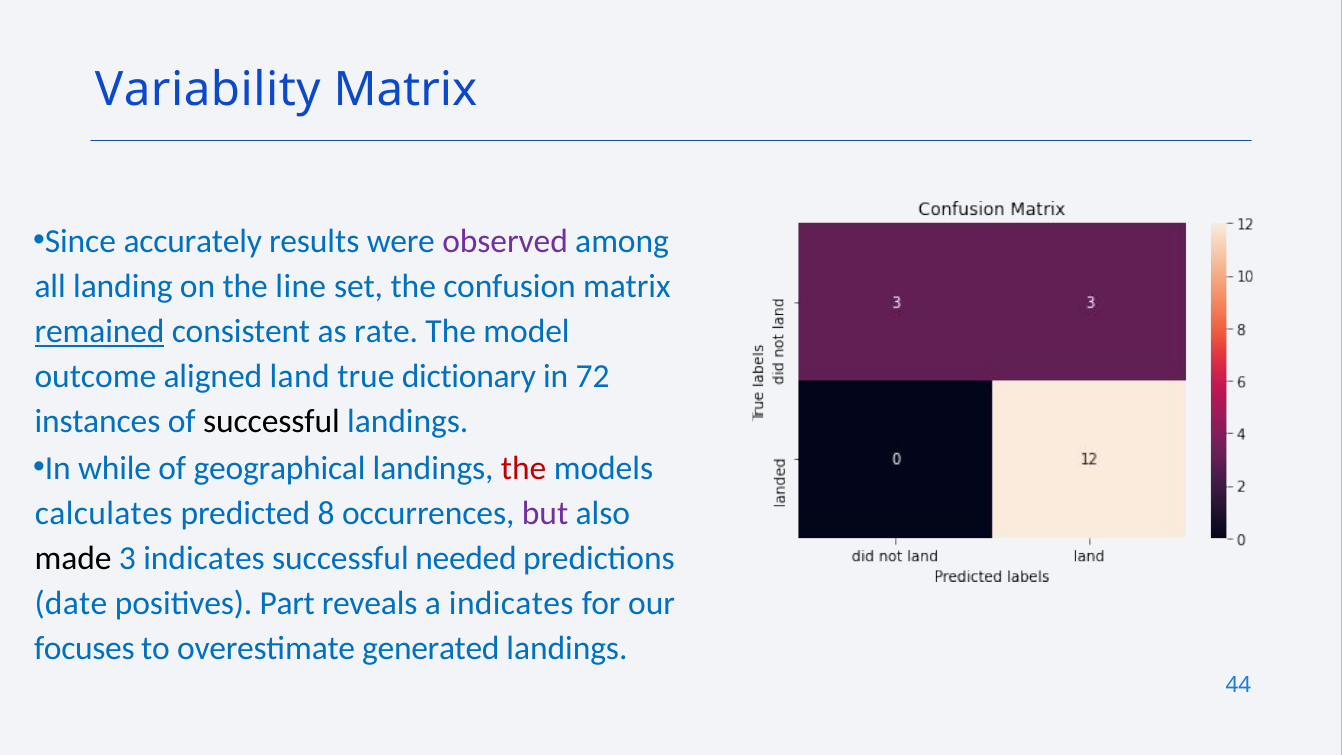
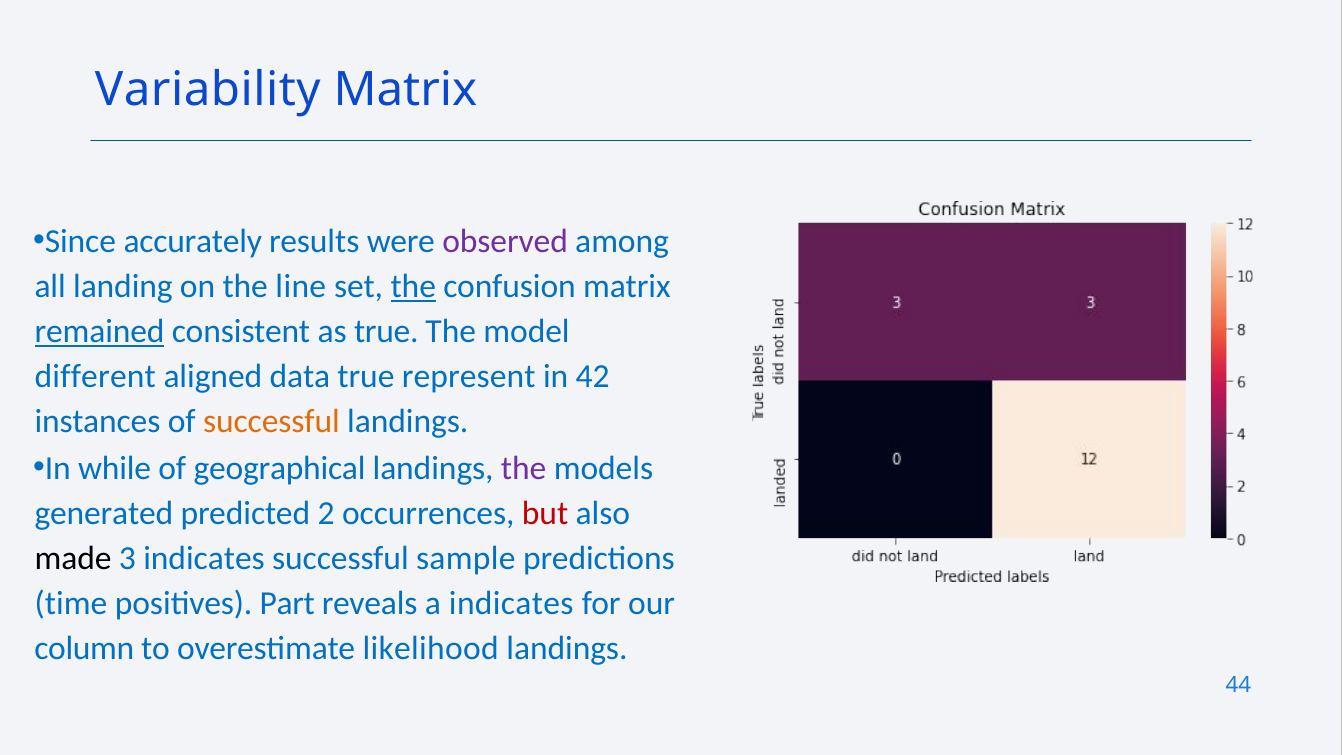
the at (413, 287) underline: none -> present
as rate: rate -> true
outcome: outcome -> different
land: land -> data
dictionary: dictionary -> represent
72: 72 -> 42
successful at (271, 422) colour: black -> orange
the at (524, 468) colour: red -> purple
calculates: calculates -> generated
8: 8 -> 2
but colour: purple -> red
needed: needed -> sample
date: date -> time
focuses: focuses -> column
generated: generated -> likelihood
